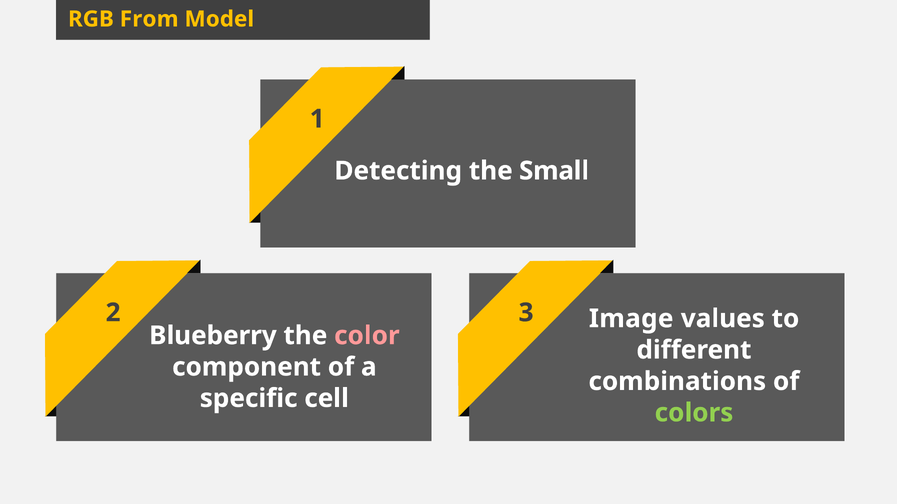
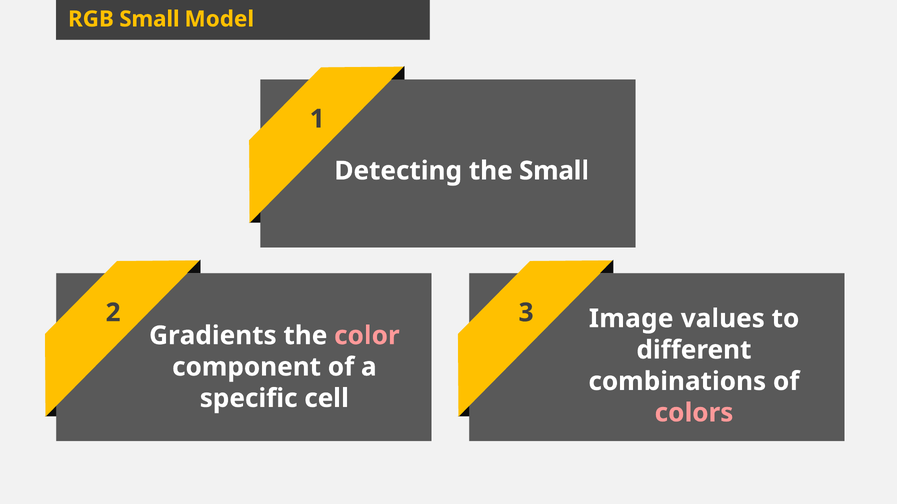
RGB From: From -> Small
Blueberry: Blueberry -> Gradients
colors colour: light green -> pink
